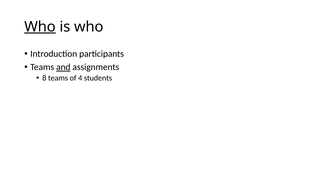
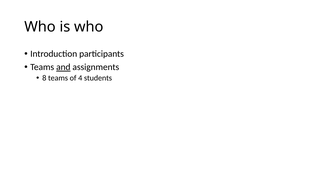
Who at (40, 27) underline: present -> none
